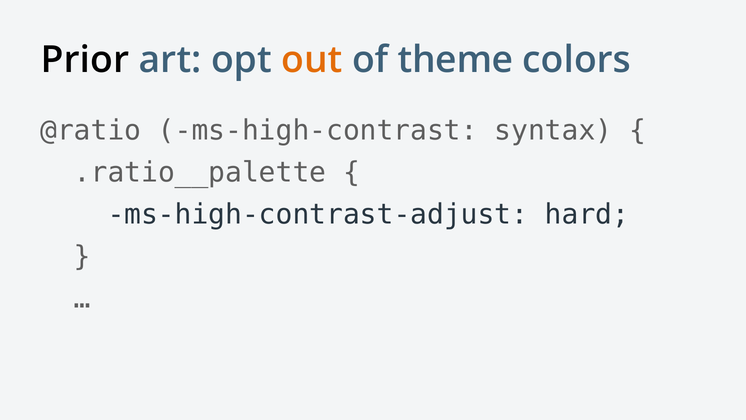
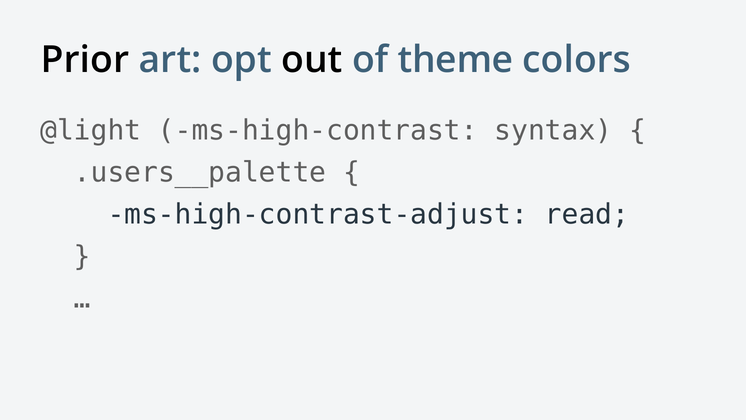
out colour: orange -> black
@ratio: @ratio -> @light
.ratio__palette: .ratio__palette -> .users__palette
hard: hard -> read
